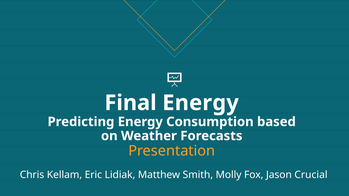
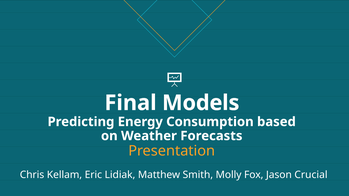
Final Energy: Energy -> Models
